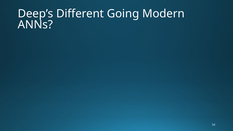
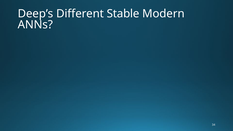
Going: Going -> Stable
